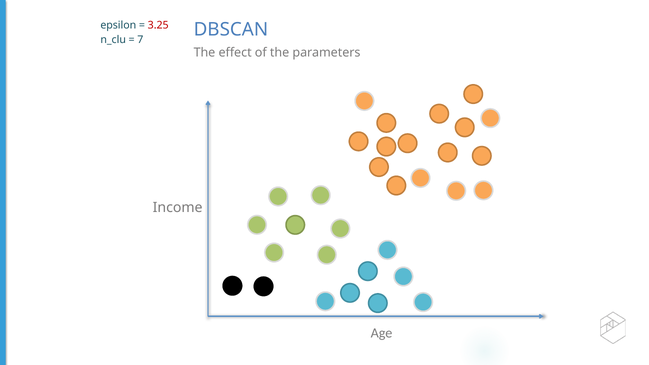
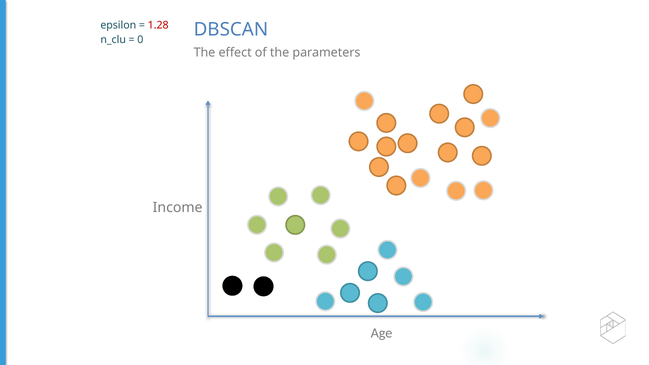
3.25: 3.25 -> 1.28
7: 7 -> 0
